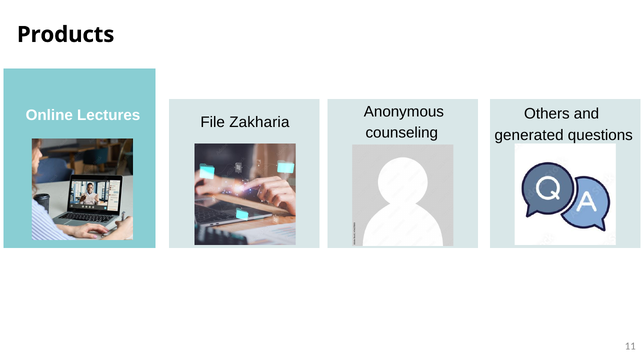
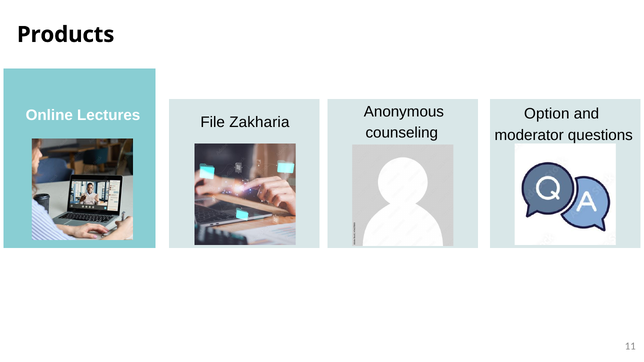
Others: Others -> Option
generated: generated -> moderator
